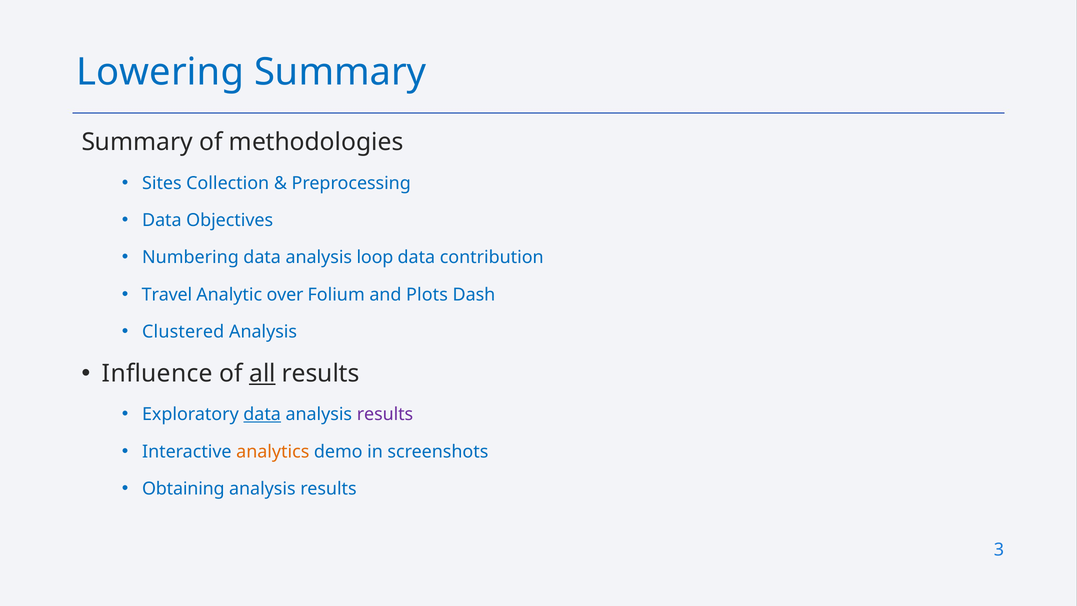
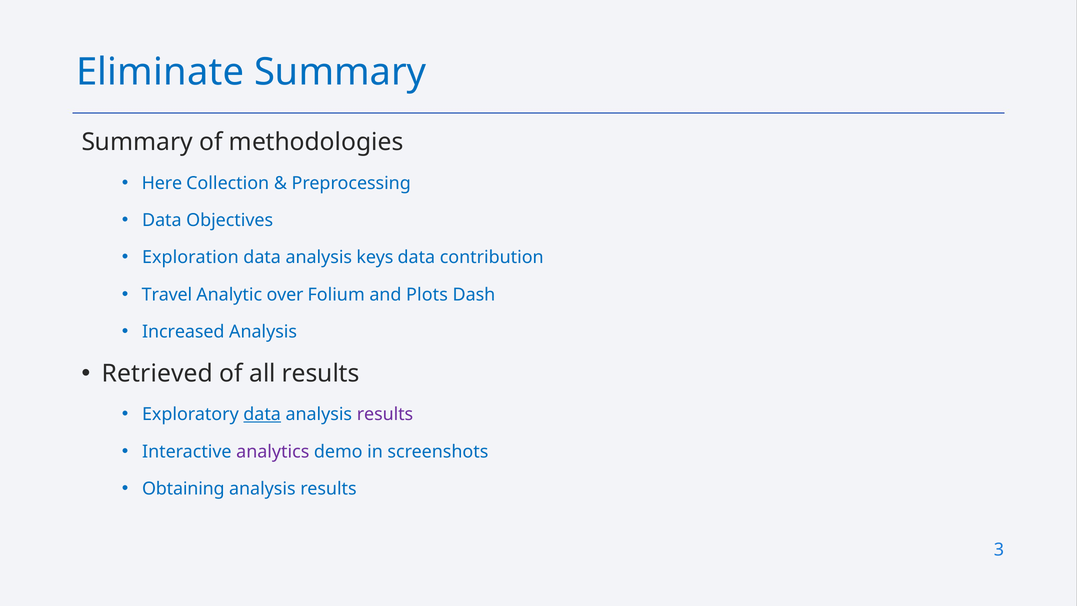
Lowering: Lowering -> Eliminate
Sites: Sites -> Here
Numbering: Numbering -> Exploration
loop: loop -> keys
Clustered: Clustered -> Increased
Influence: Influence -> Retrieved
all underline: present -> none
analytics colour: orange -> purple
